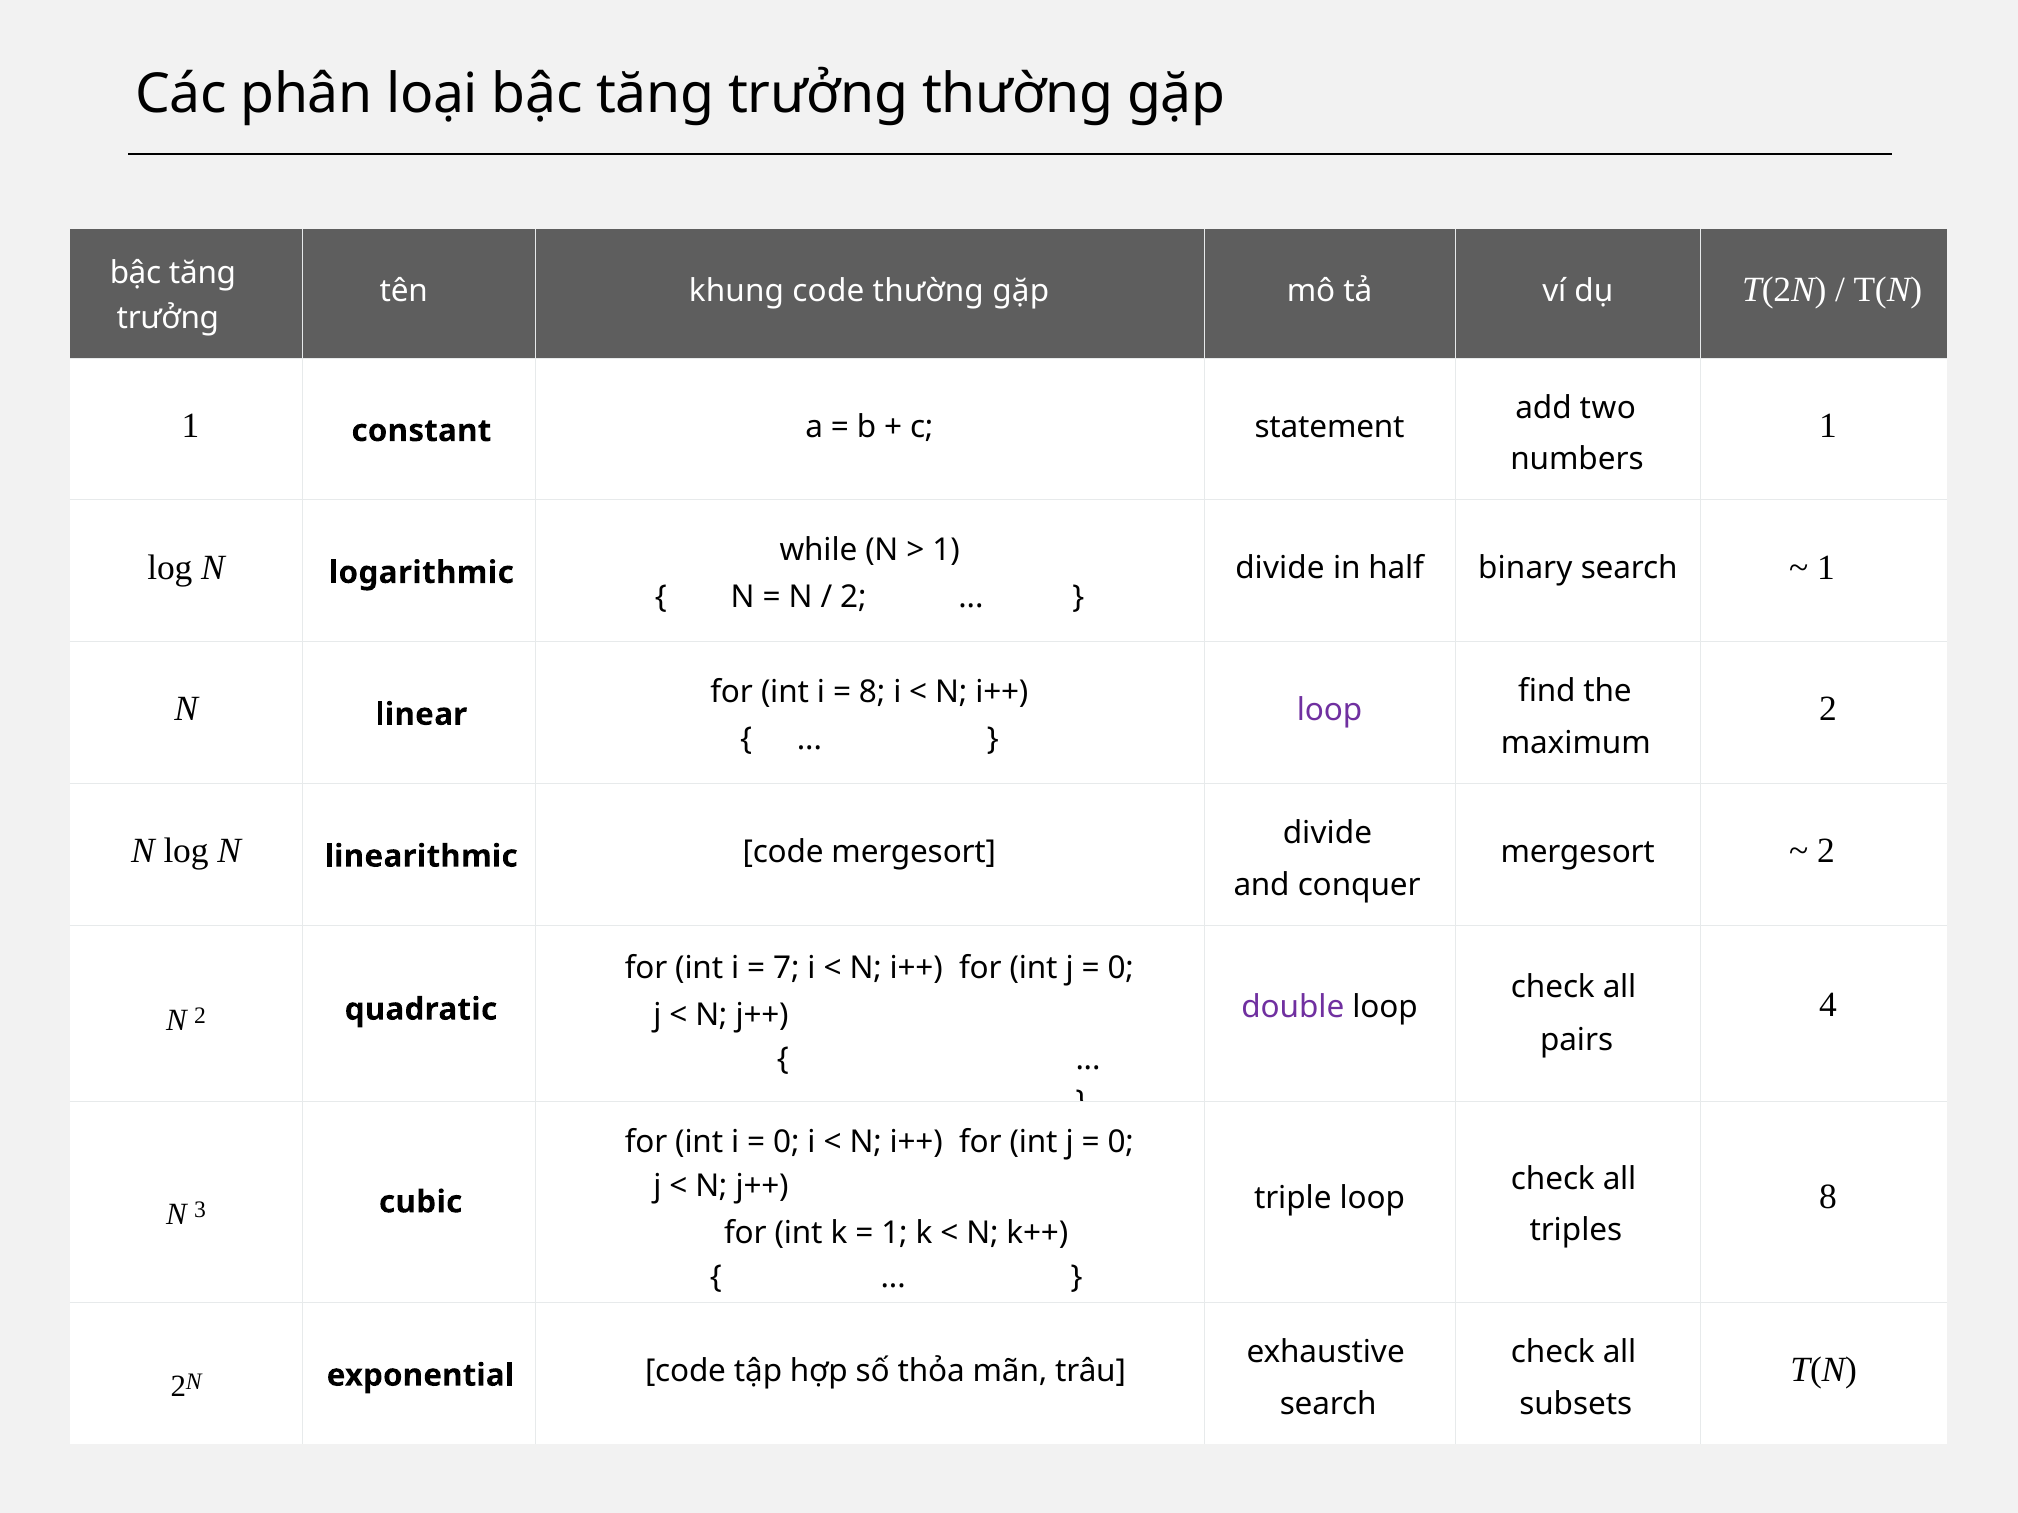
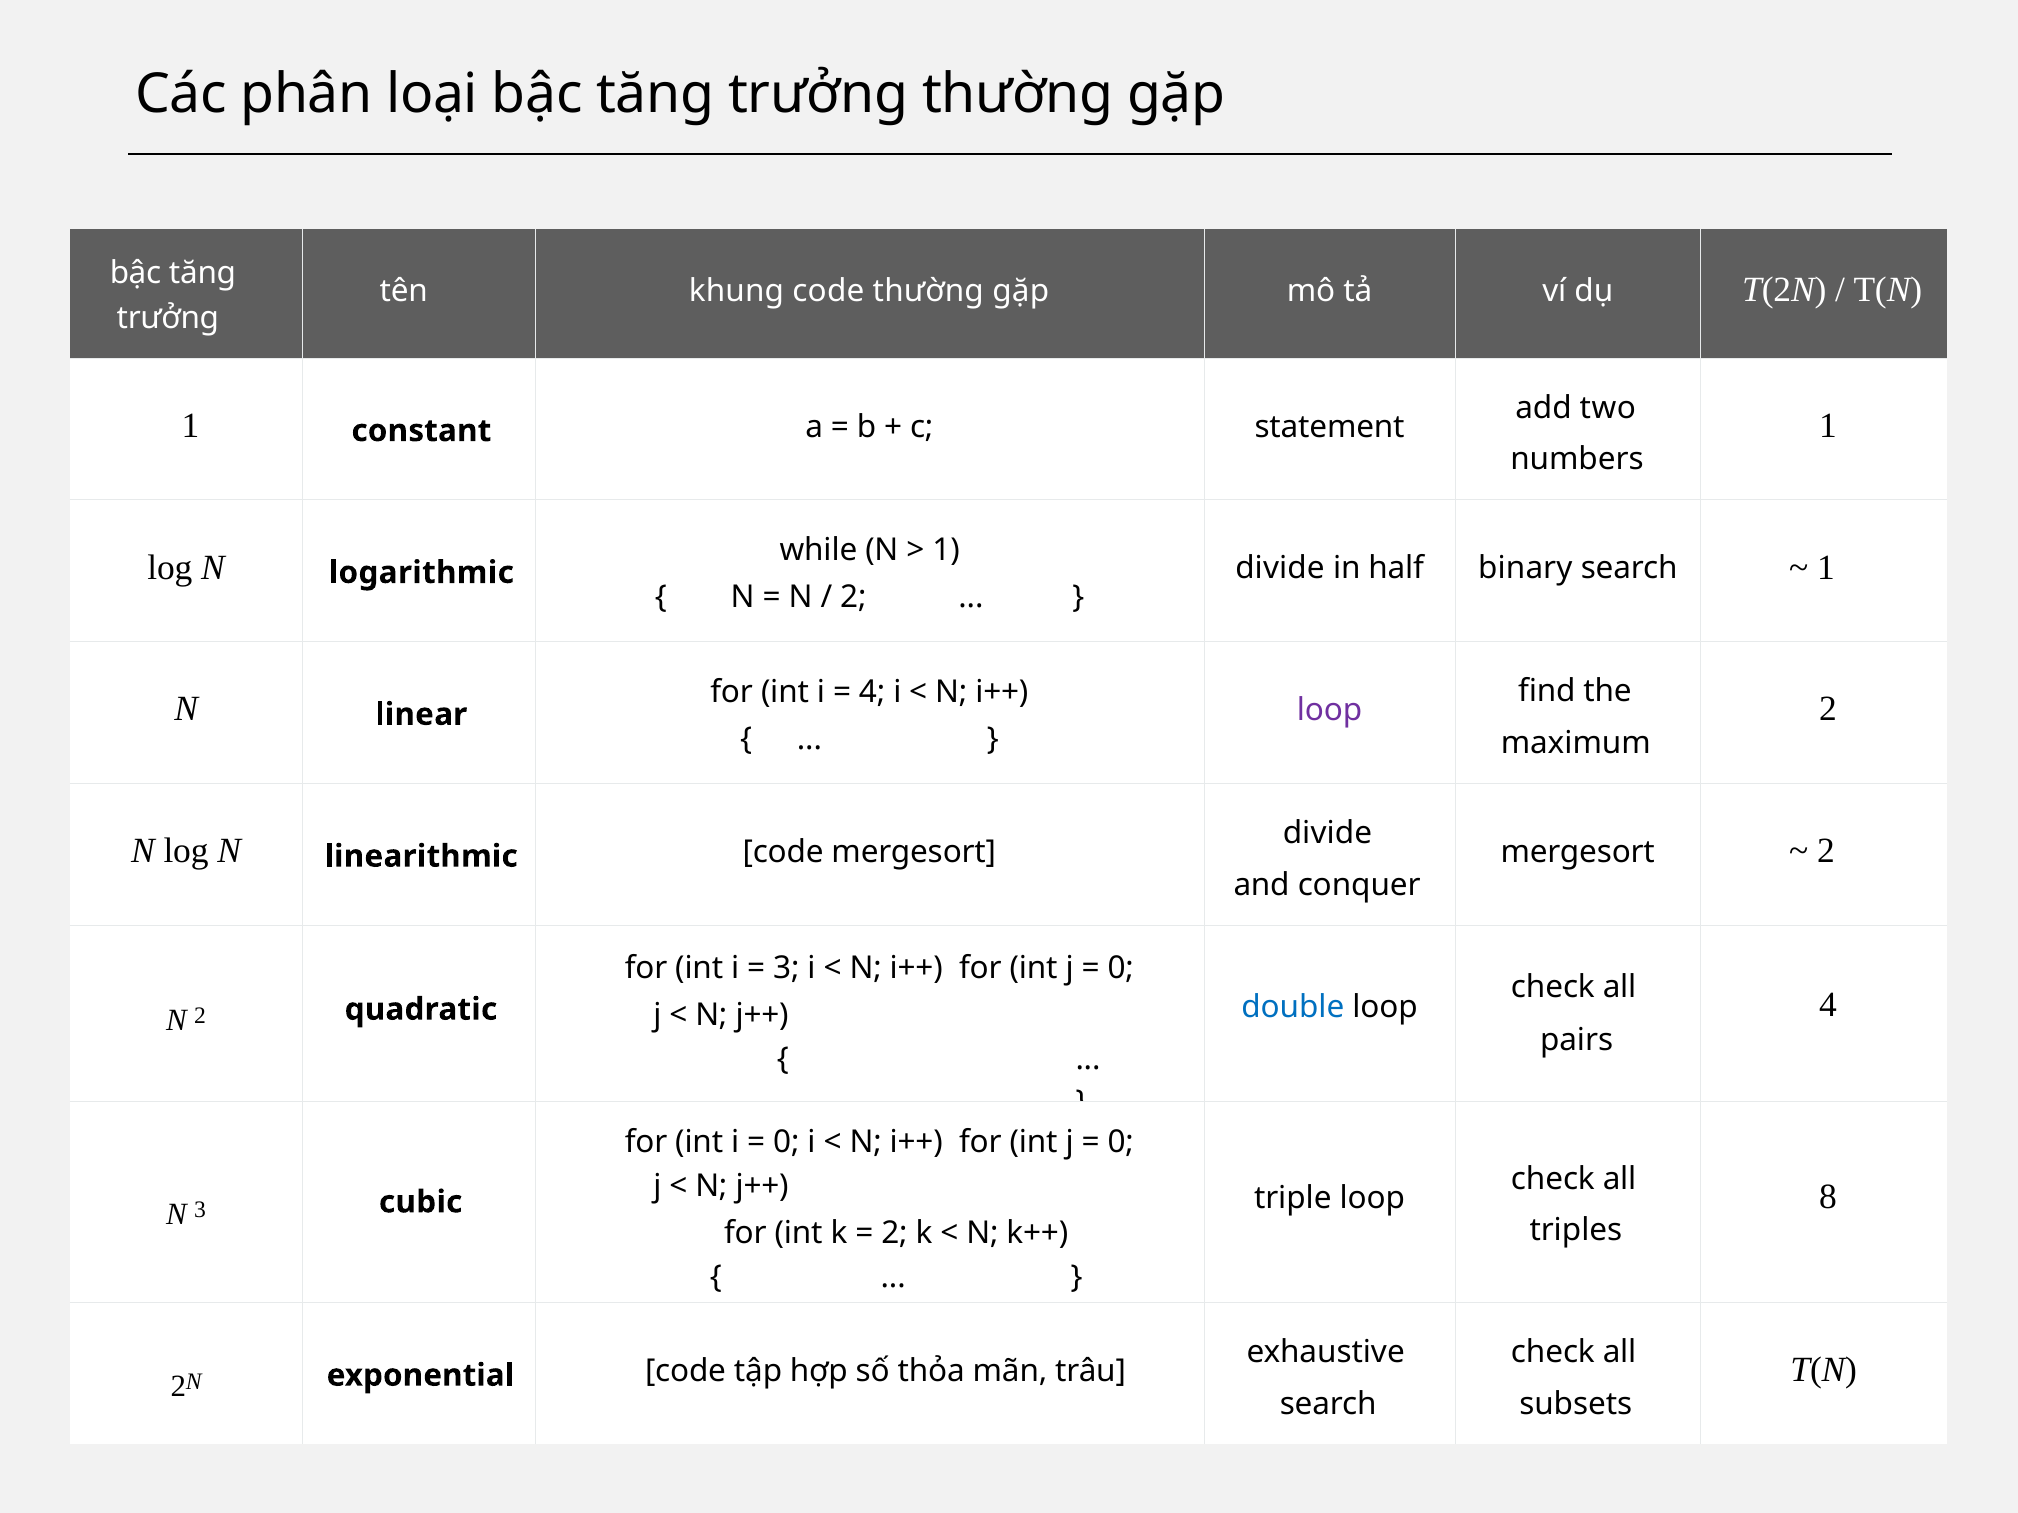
8 at (872, 693): 8 -> 4
7 at (786, 969): 7 -> 3
double colour: purple -> blue
1 at (894, 1233): 1 -> 2
